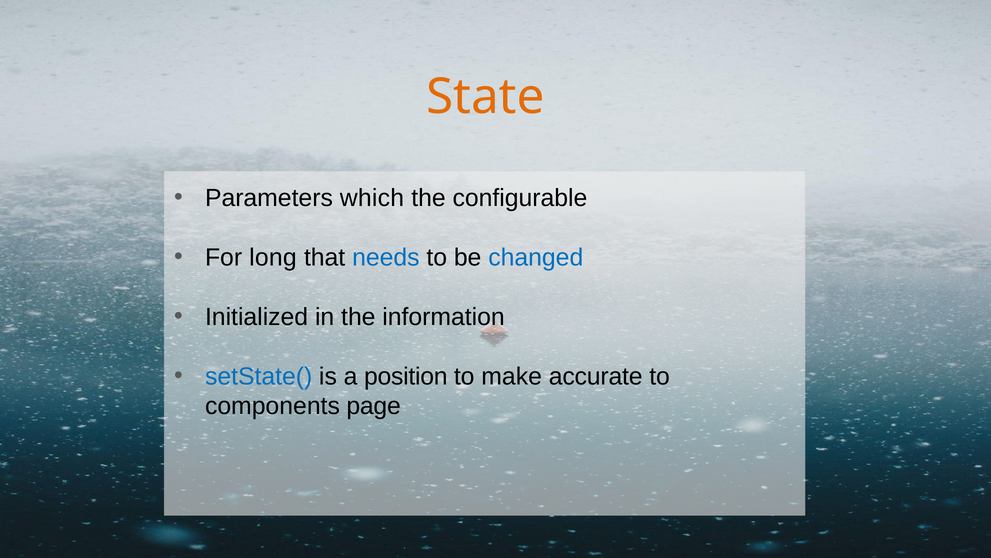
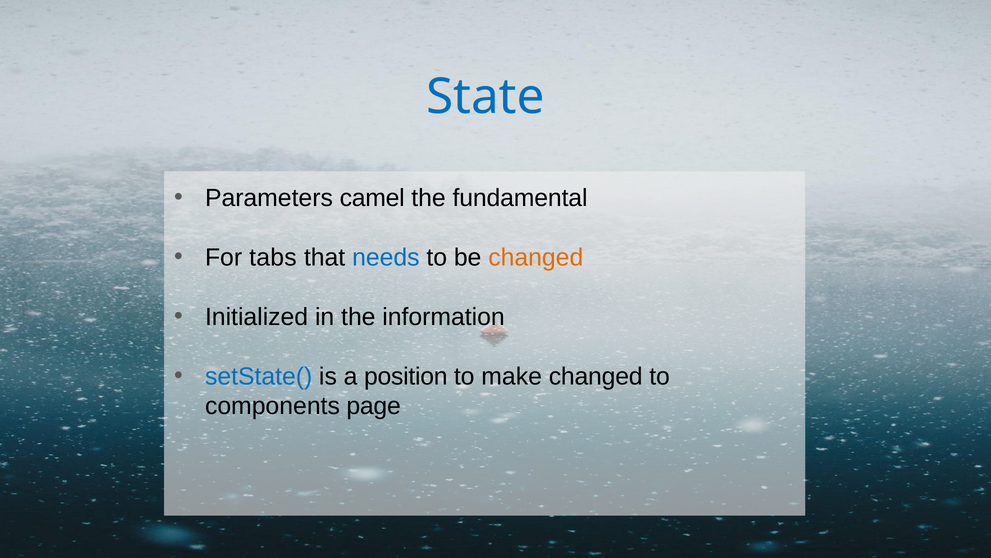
State colour: orange -> blue
which: which -> camel
configurable: configurable -> fundamental
long: long -> tabs
changed at (536, 257) colour: blue -> orange
make accurate: accurate -> changed
